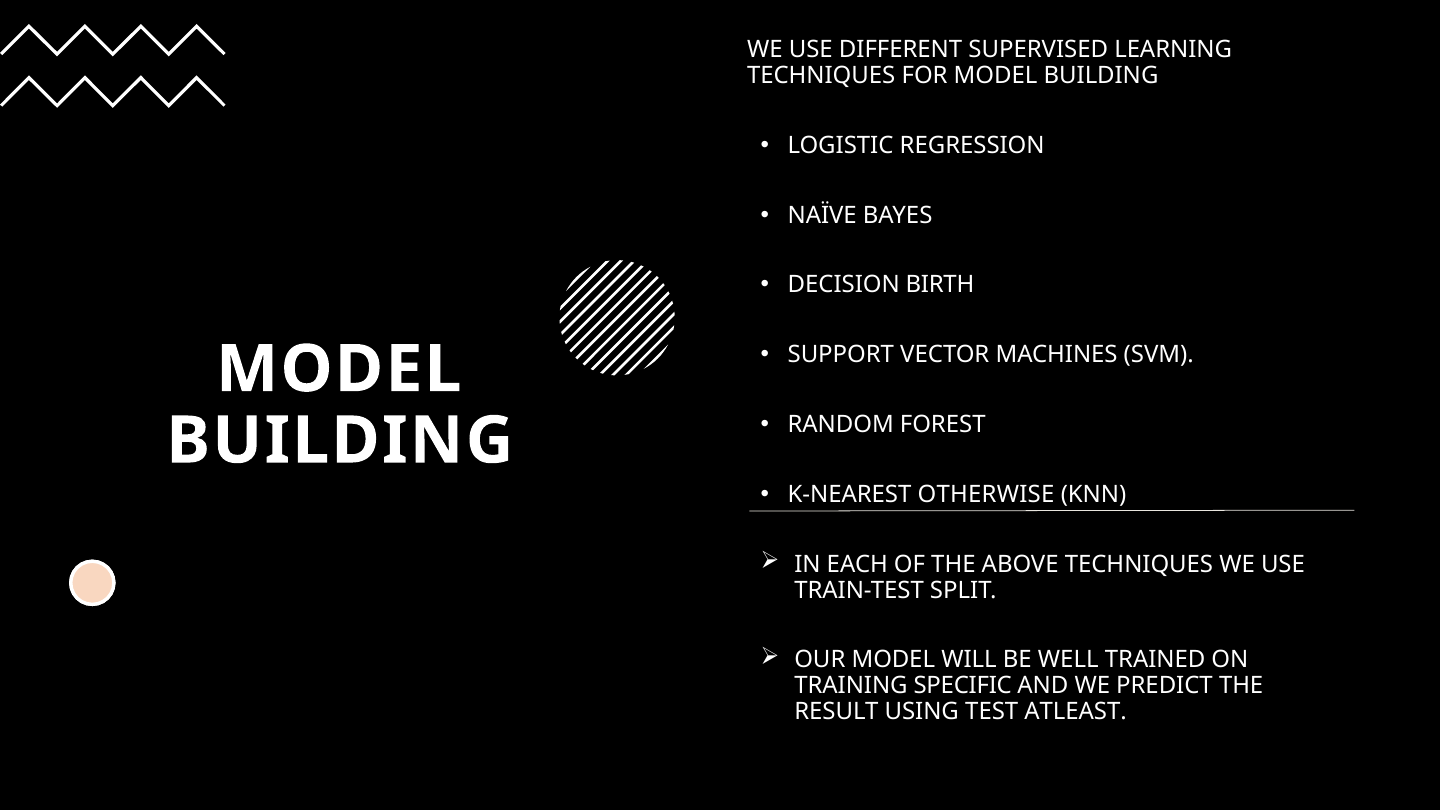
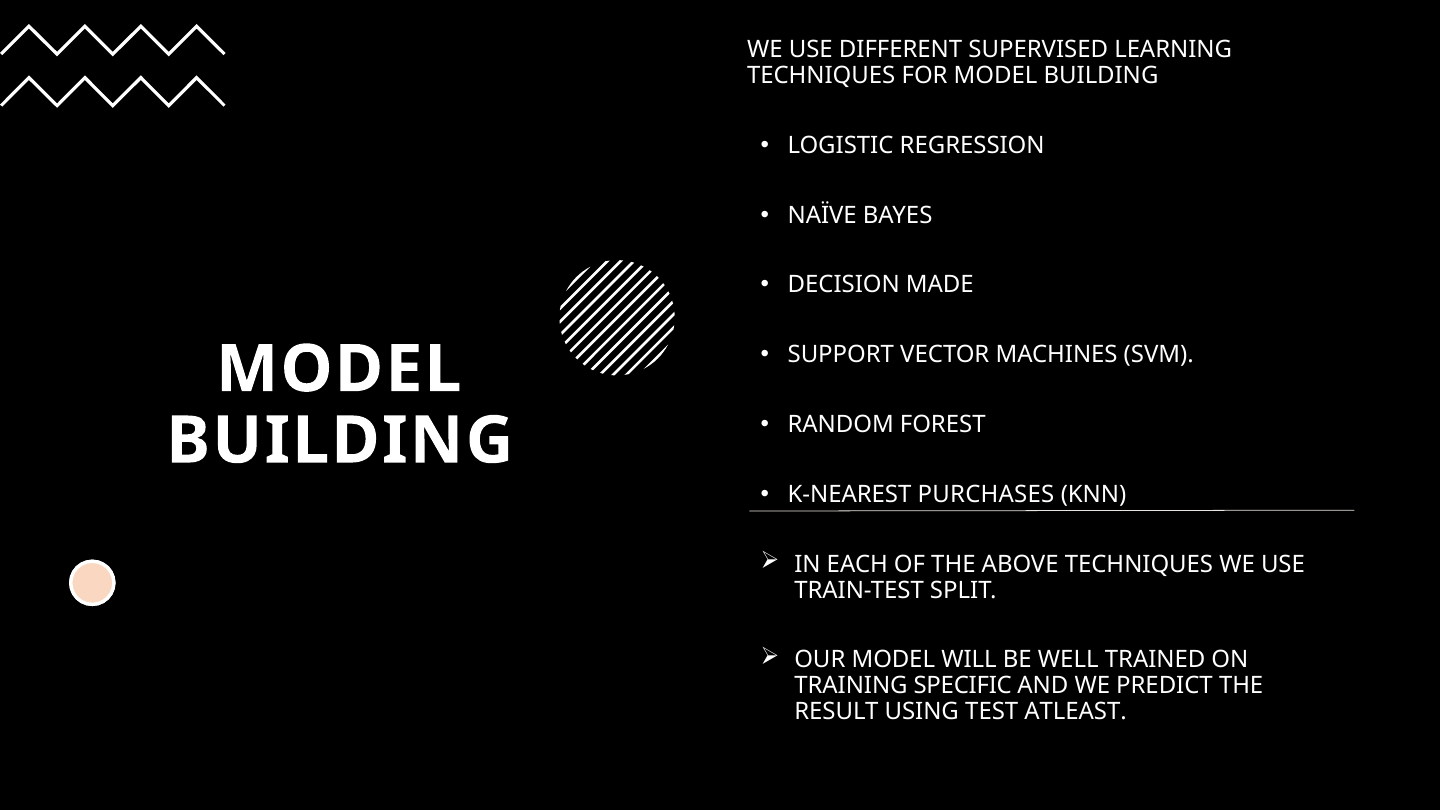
BIRTH: BIRTH -> MADE
OTHERWISE: OTHERWISE -> PURCHASES
